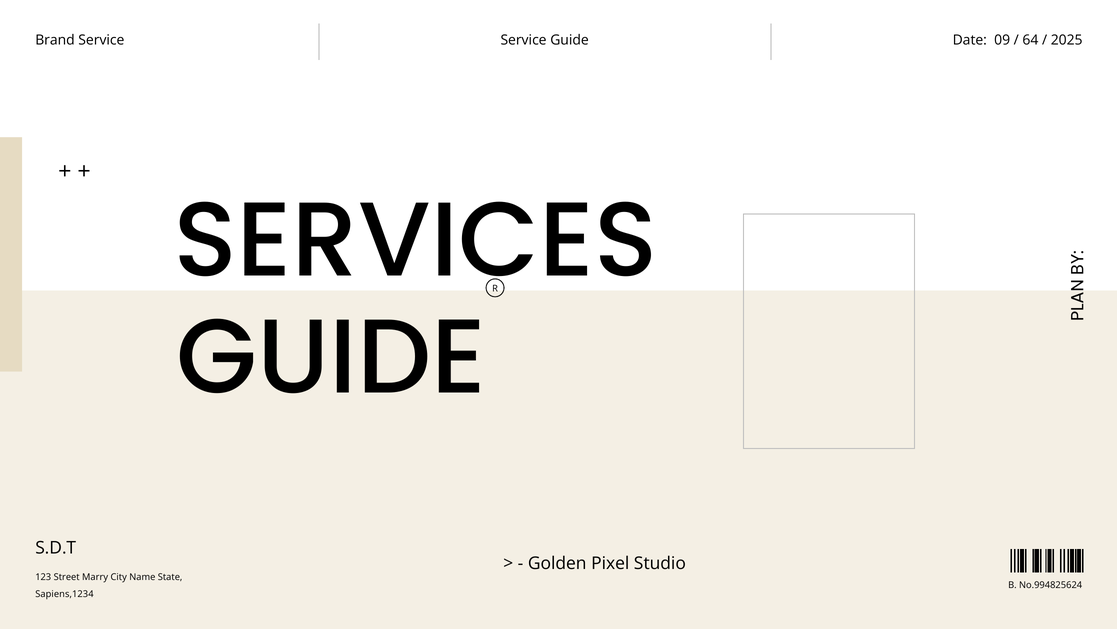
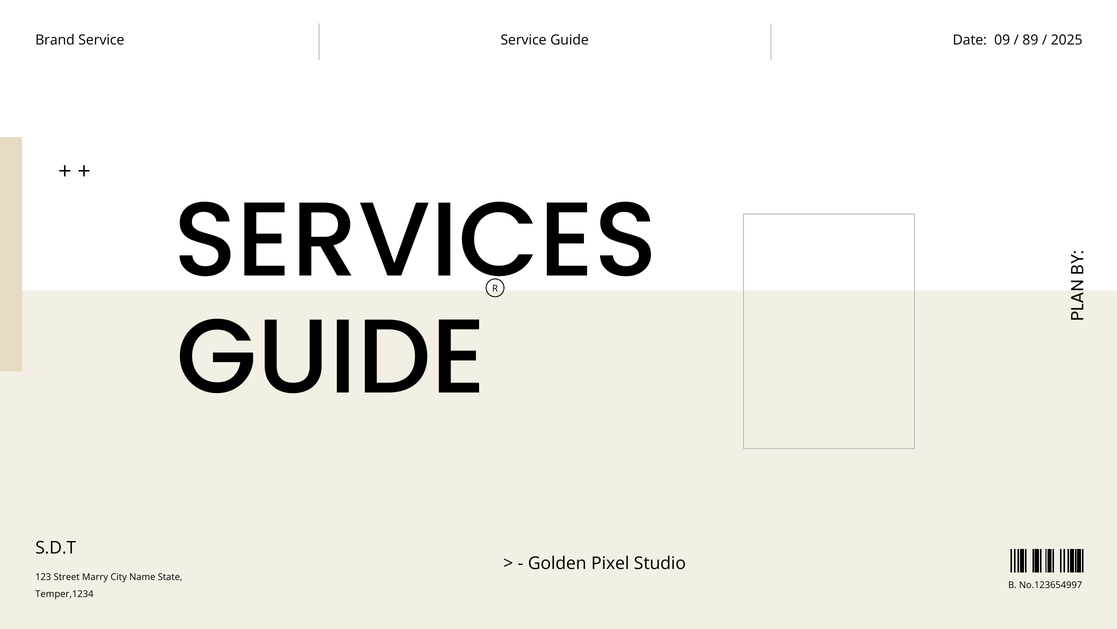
64: 64 -> 89
No.994825624: No.994825624 -> No.123654997
Sapiens,1234: Sapiens,1234 -> Temper,1234
